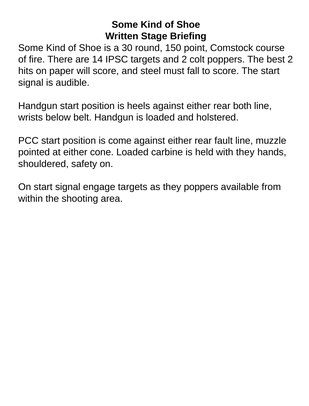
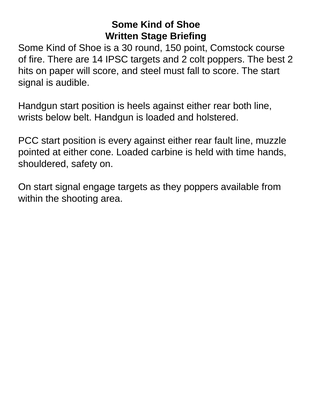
come: come -> every
with they: they -> time
